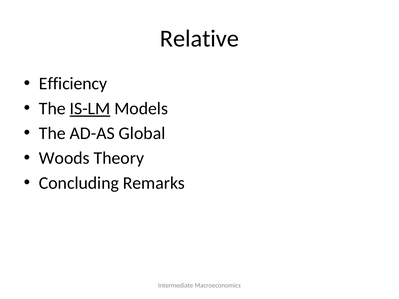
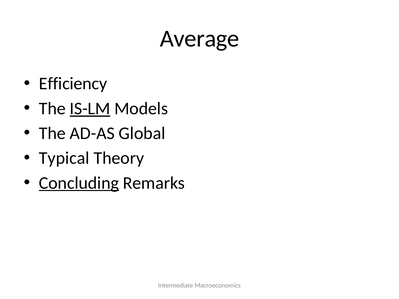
Relative: Relative -> Average
Woods: Woods -> Typical
Concluding underline: none -> present
